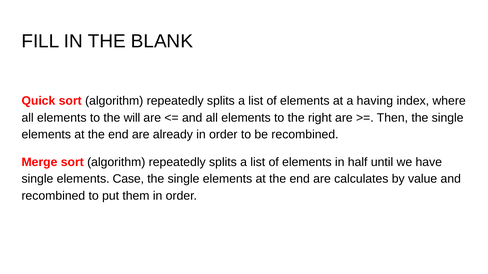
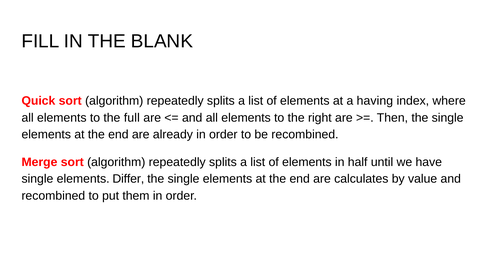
will: will -> full
Case: Case -> Differ
